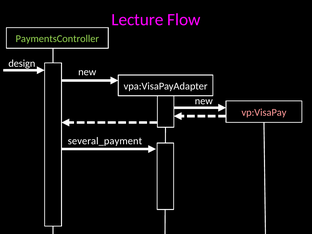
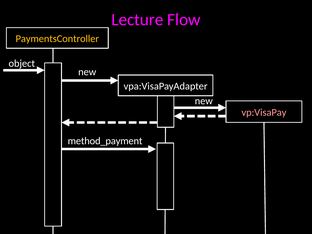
PaymentsController colour: light green -> yellow
design: design -> object
several_payment: several_payment -> method_payment
